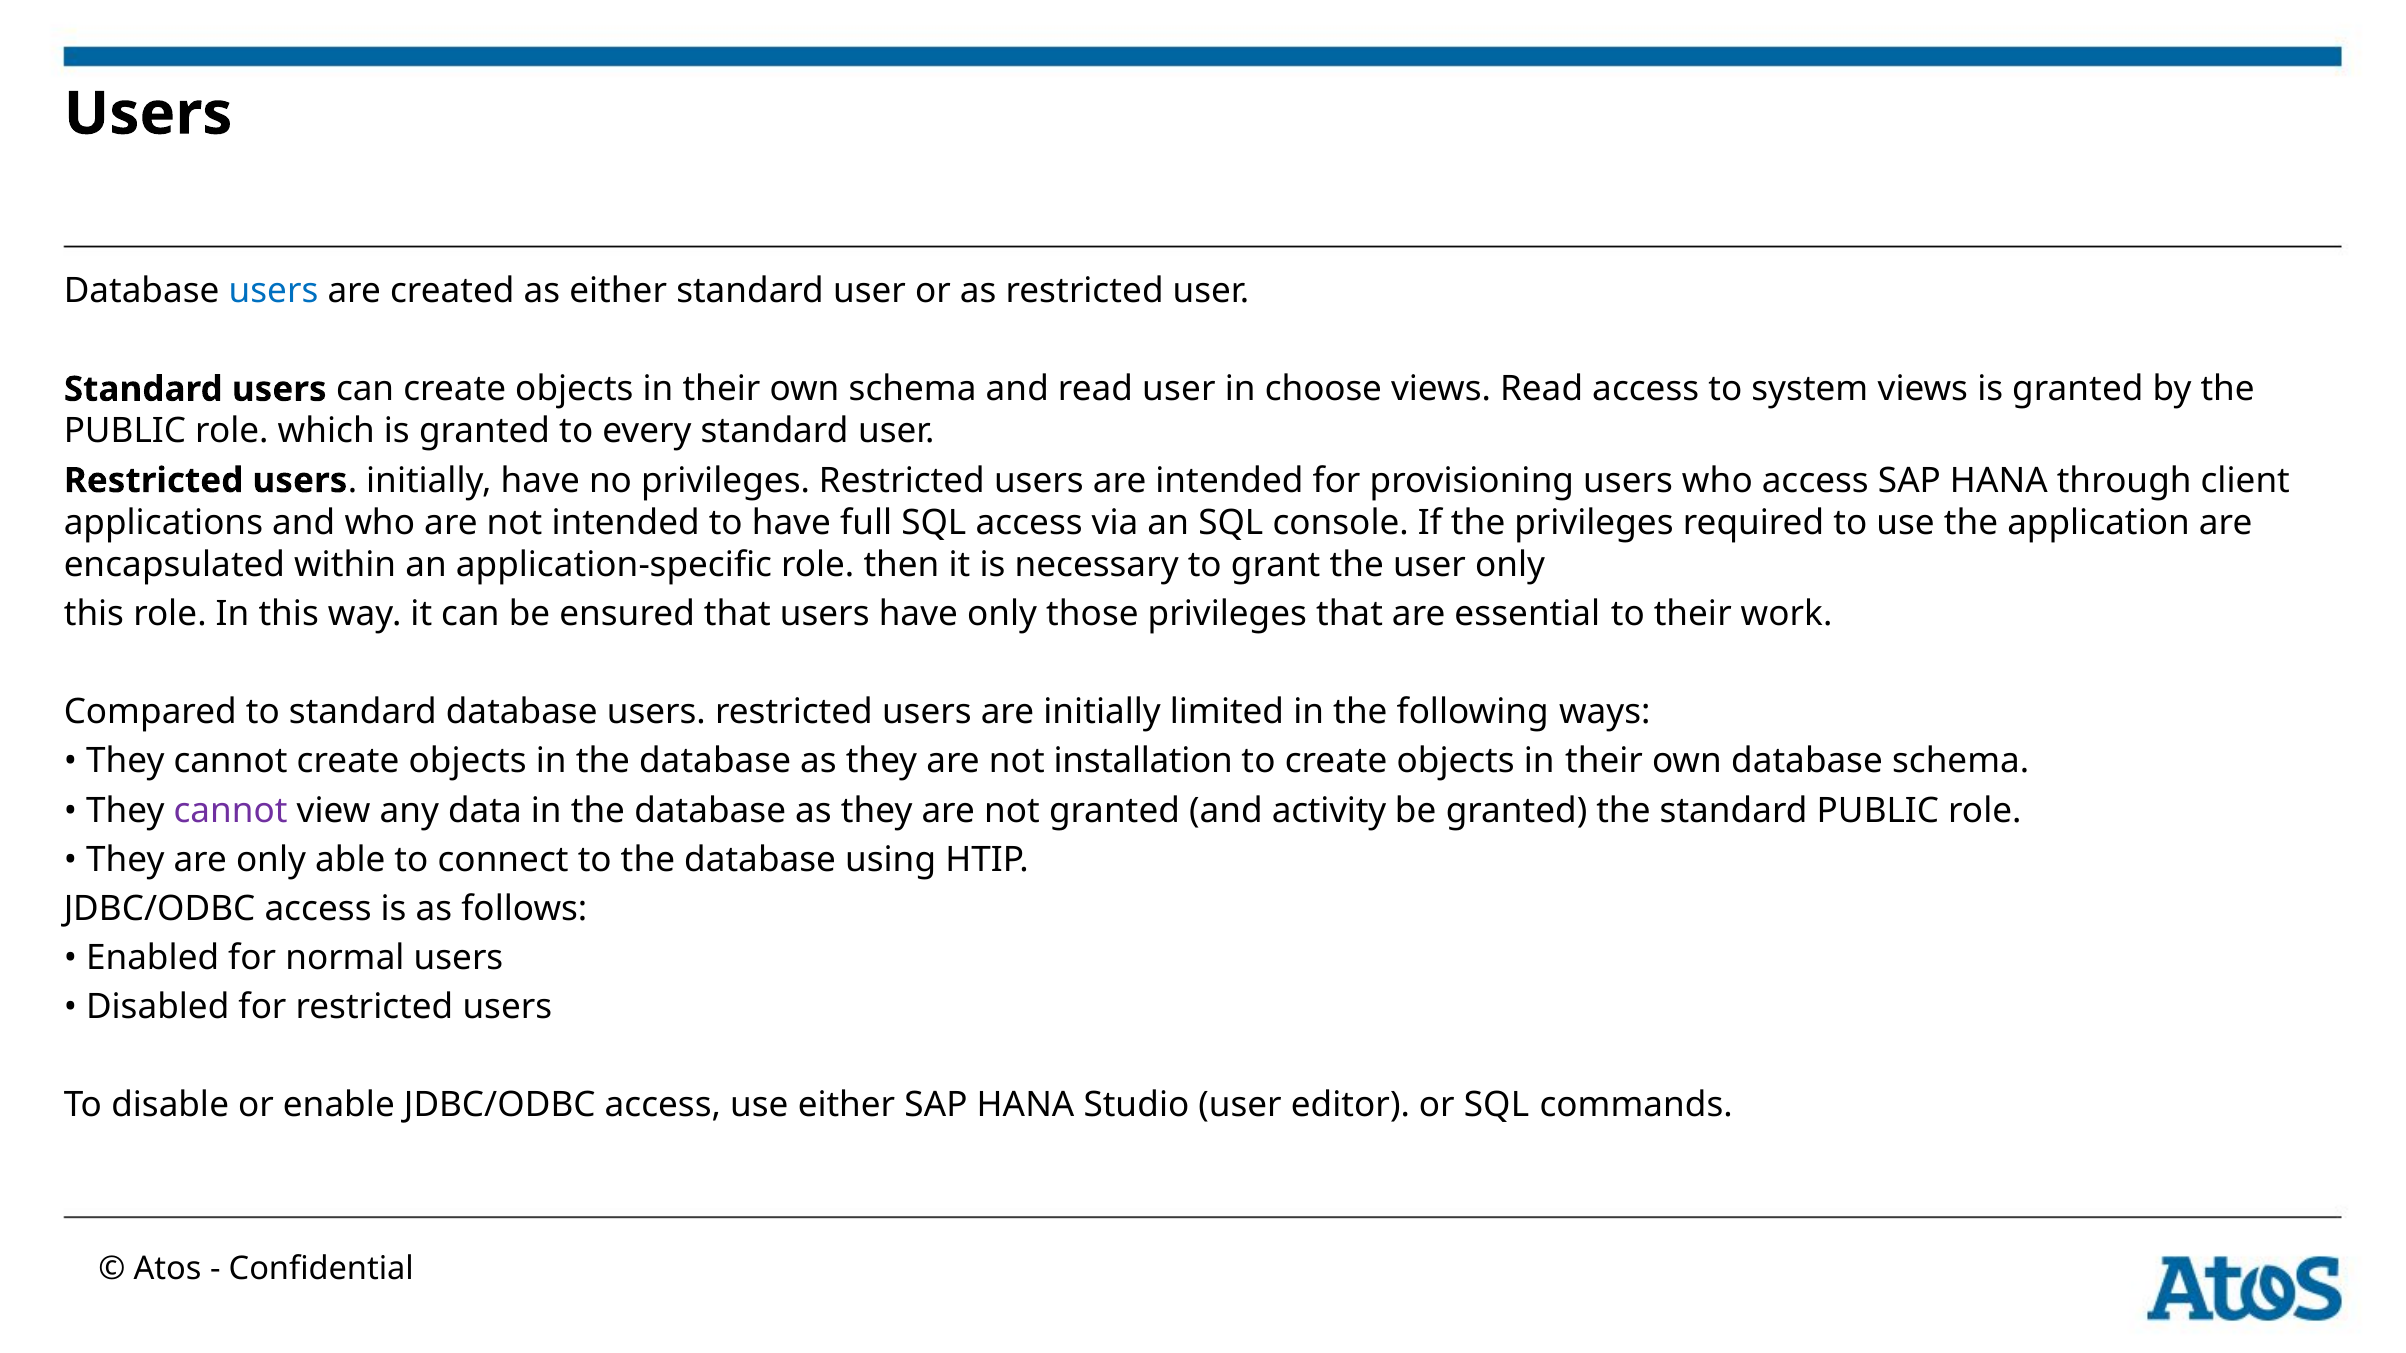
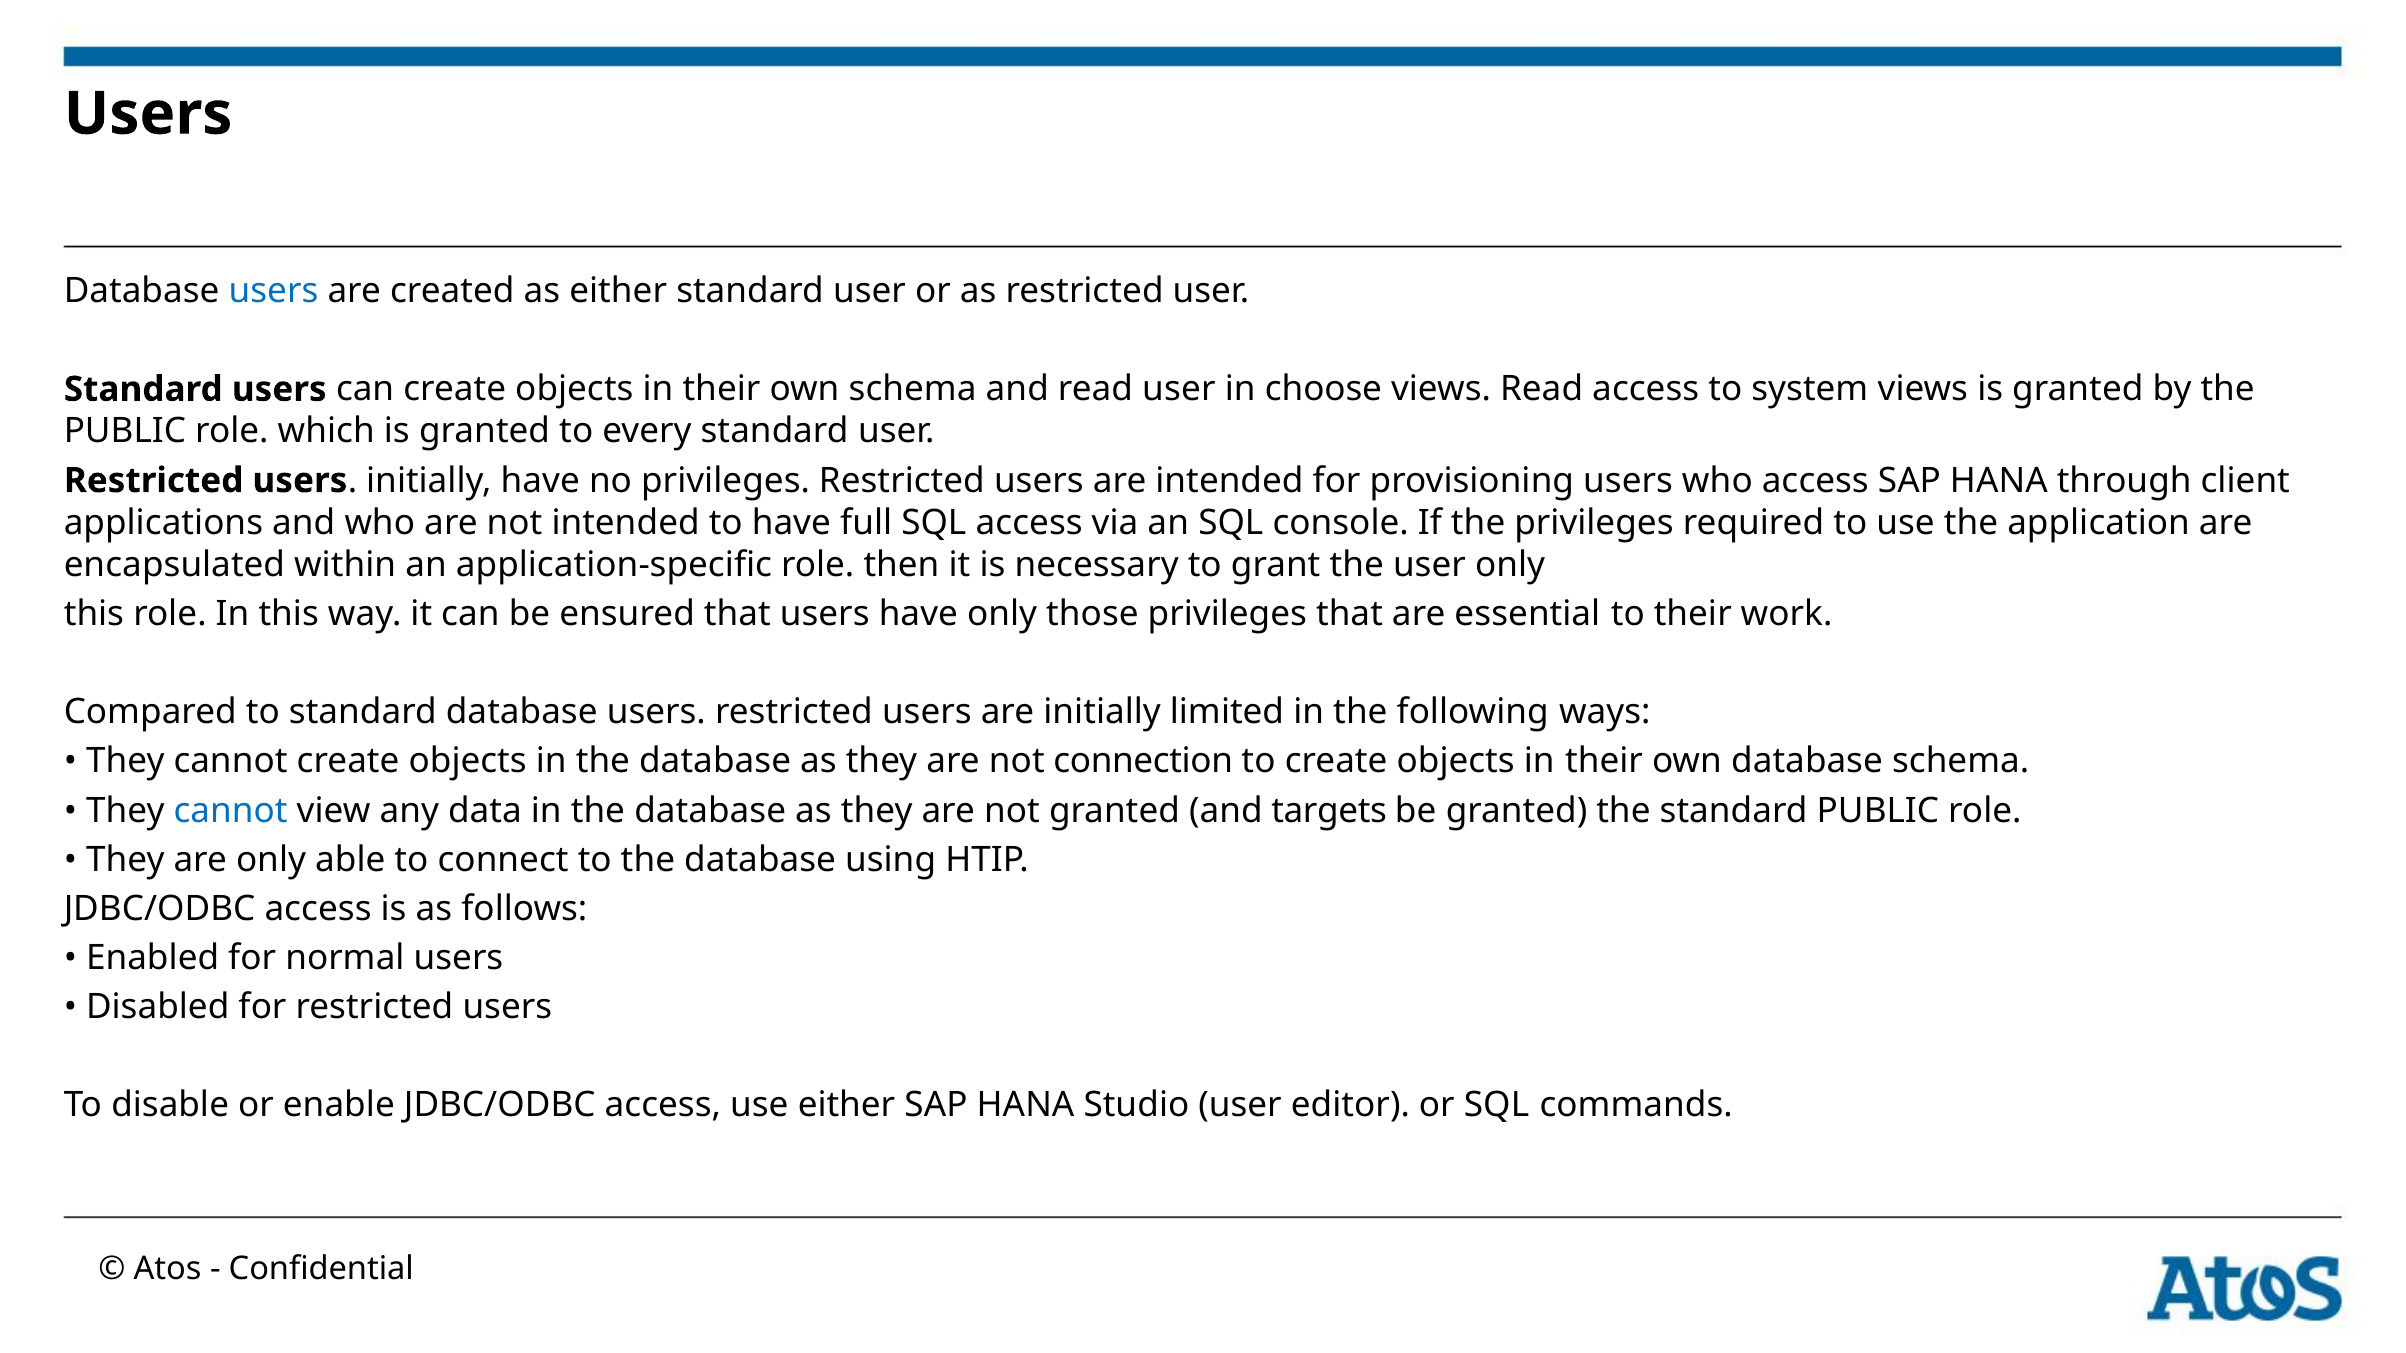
installation: installation -> connection
cannot at (231, 811) colour: purple -> blue
activity: activity -> targets
